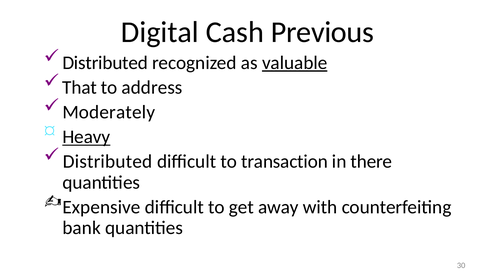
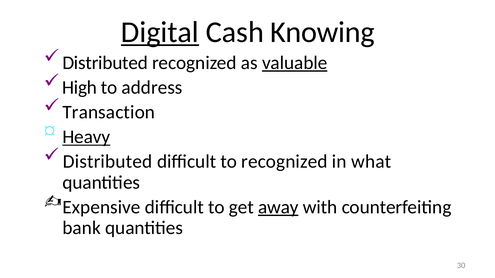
Digital underline: none -> present
Previous: Previous -> Knowing
That: That -> High
Moderately: Moderately -> Transaction
to transaction: transaction -> recognized
there: there -> what
away underline: none -> present
